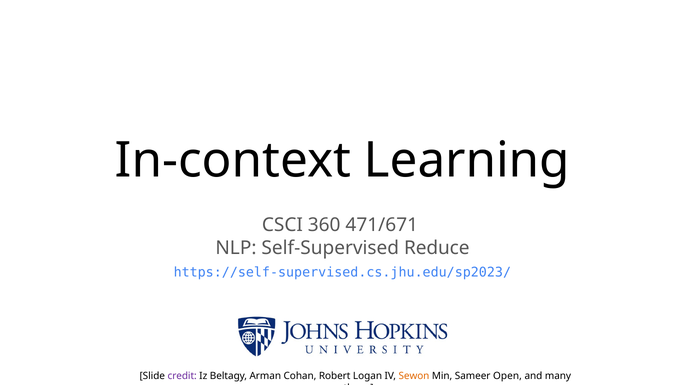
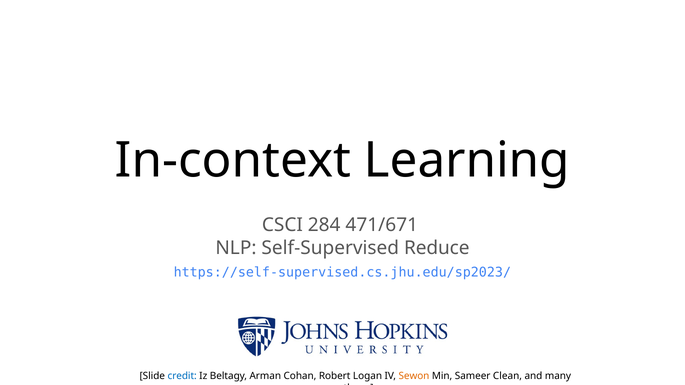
360: 360 -> 284
credit colour: purple -> blue
Open: Open -> Clean
